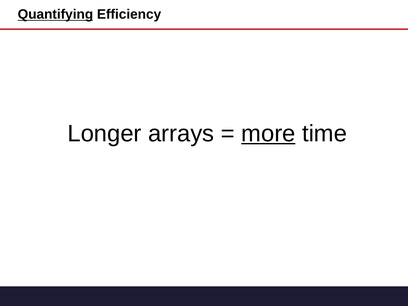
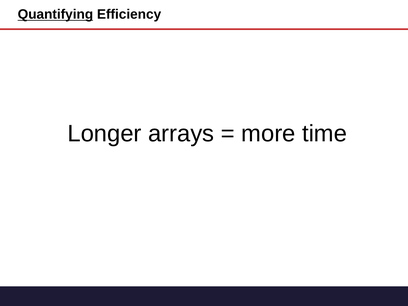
more underline: present -> none
